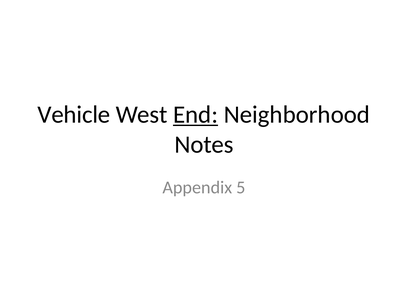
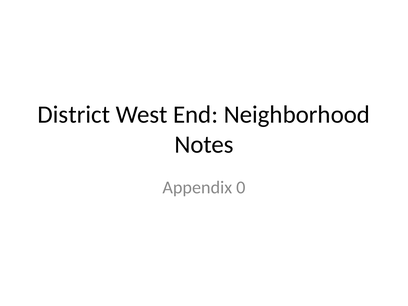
Vehicle: Vehicle -> District
End underline: present -> none
5: 5 -> 0
